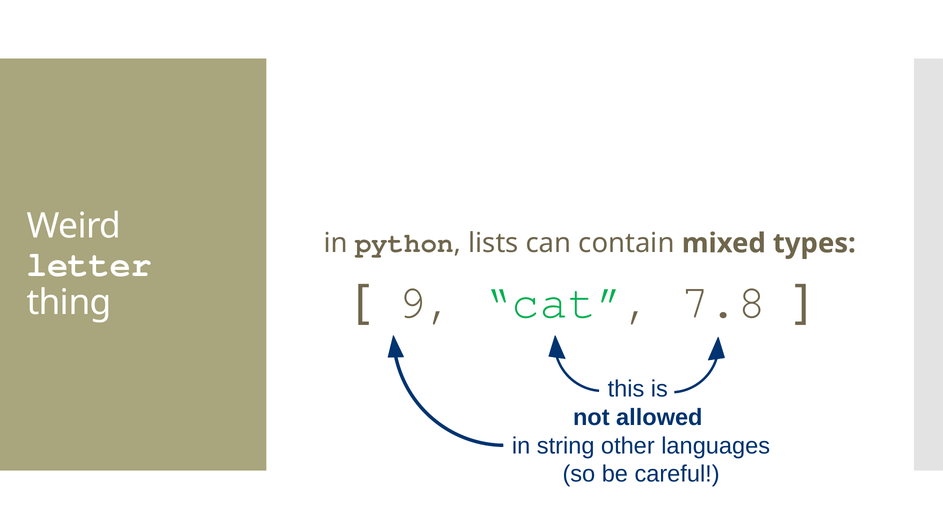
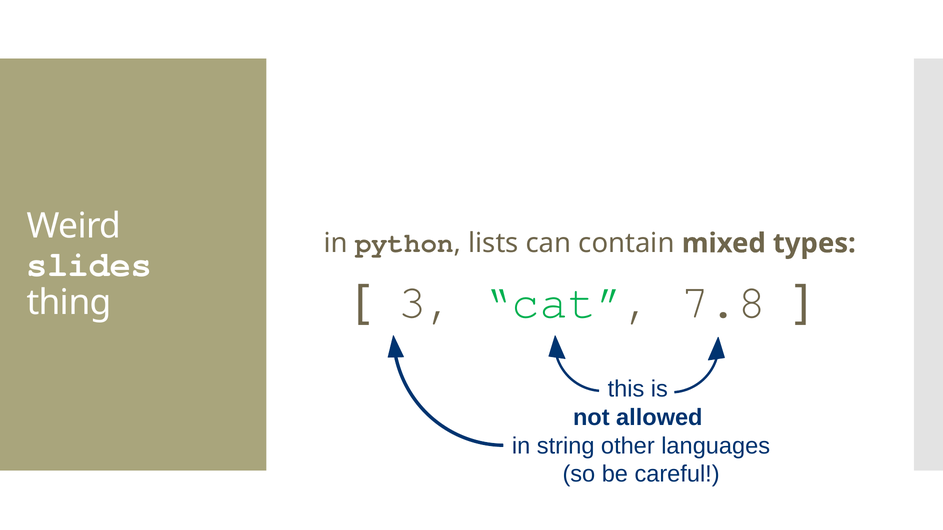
letter: letter -> slides
9: 9 -> 3
